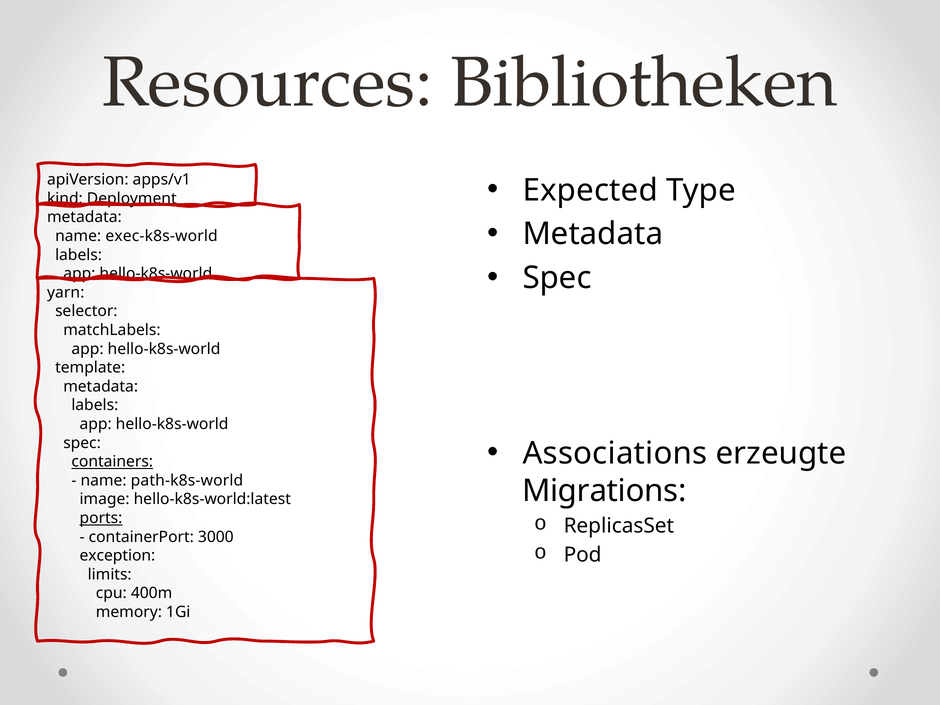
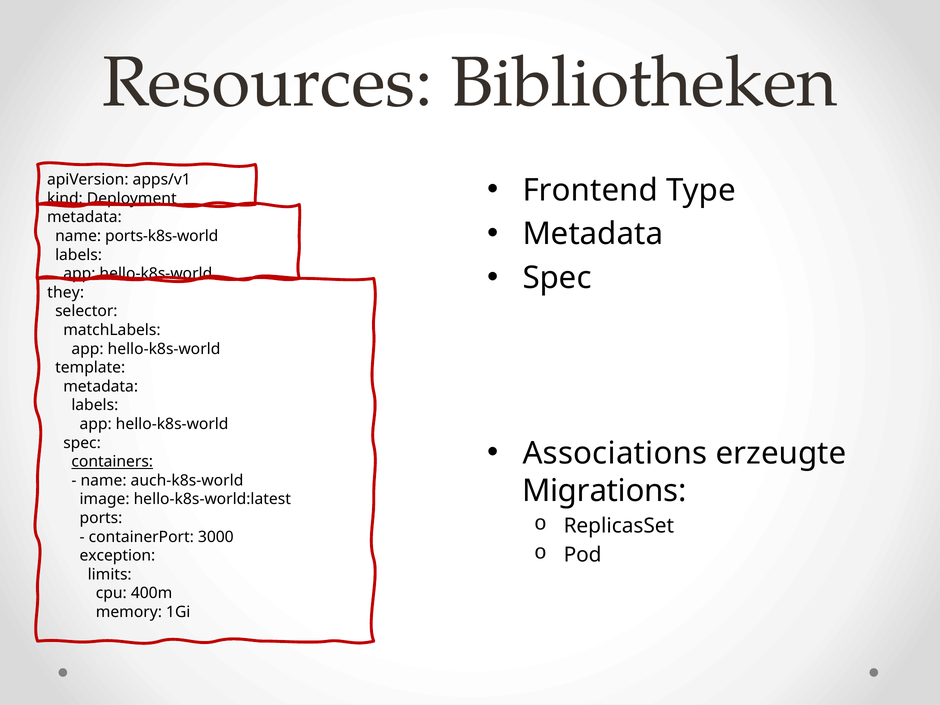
Expected: Expected -> Frontend
exec-k8s-world: exec-k8s-world -> ports-k8s-world
yarn: yarn -> they
path-k8s-world: path-k8s-world -> auch-k8s-world
ports underline: present -> none
